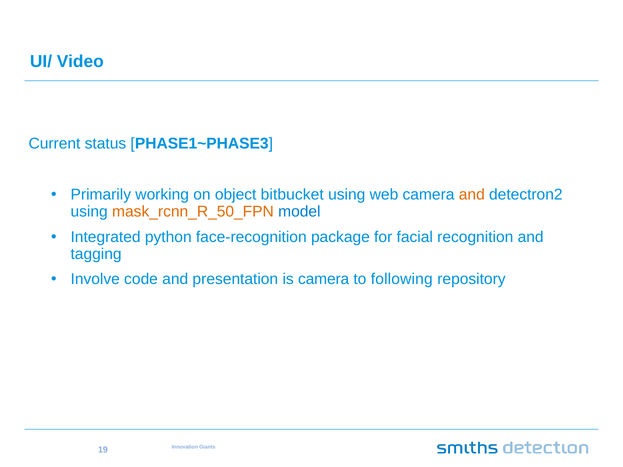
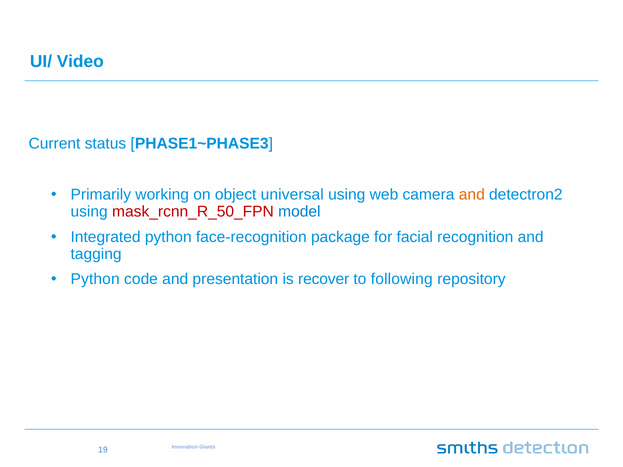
bitbucket: bitbucket -> universal
mask_rcnn_R_50_FPN colour: orange -> red
Involve at (95, 280): Involve -> Python
is camera: camera -> recover
